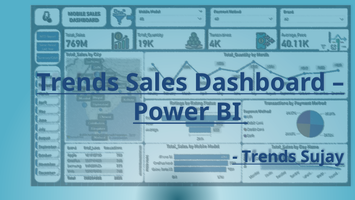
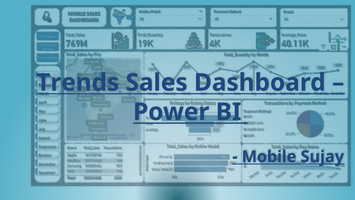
Trends at (269, 157): Trends -> Mobile
